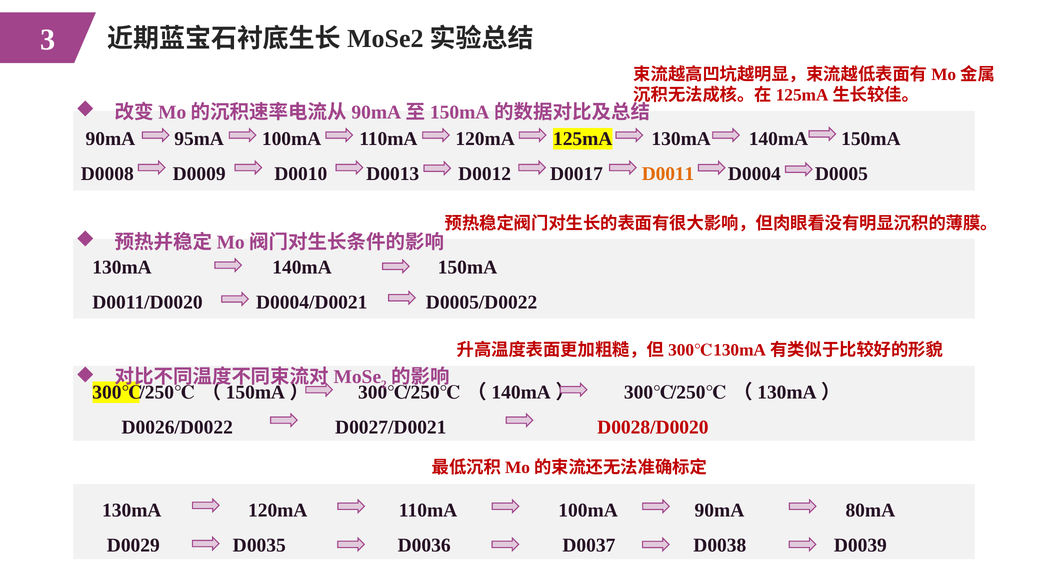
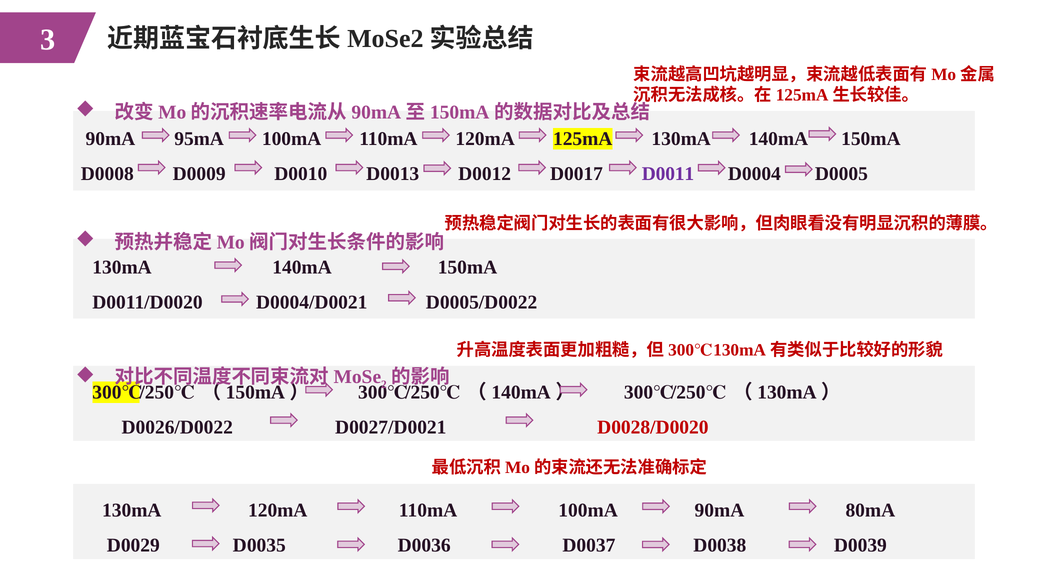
D0011 colour: orange -> purple
